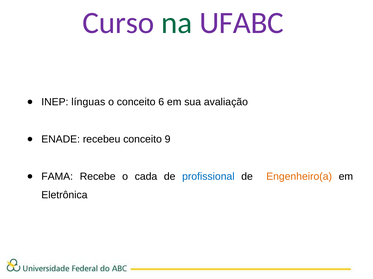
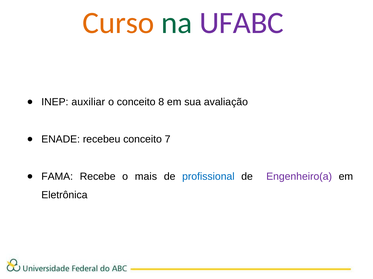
Curso colour: purple -> orange
línguas: línguas -> auxiliar
6: 6 -> 8
9: 9 -> 7
cada: cada -> mais
Engenheiro(a colour: orange -> purple
